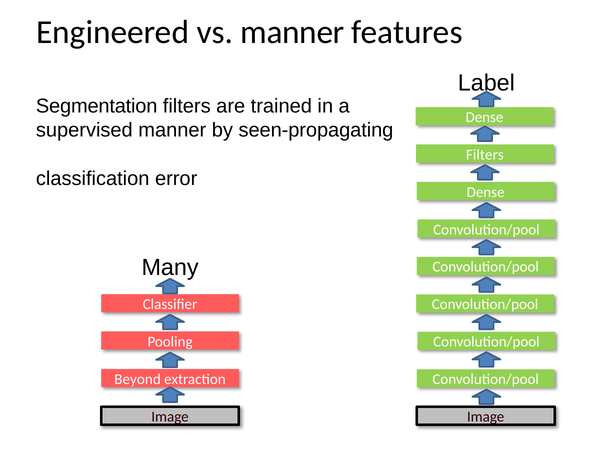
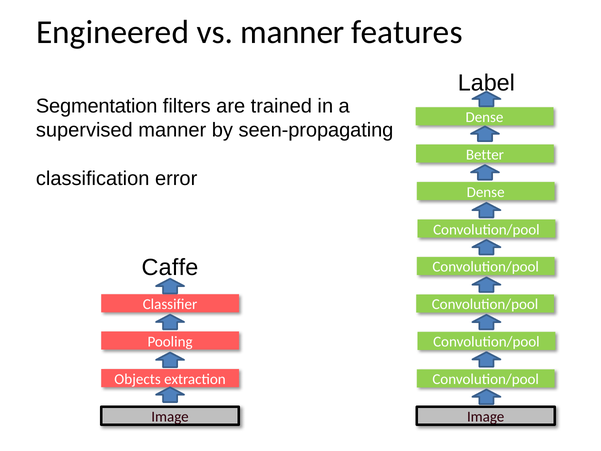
Filters at (485, 155): Filters -> Better
Many: Many -> Caffe
Beyond: Beyond -> Objects
